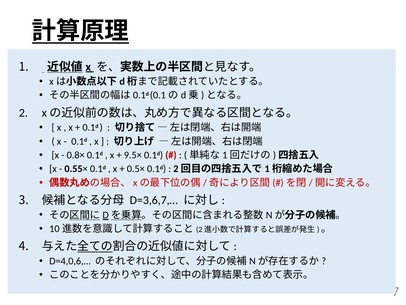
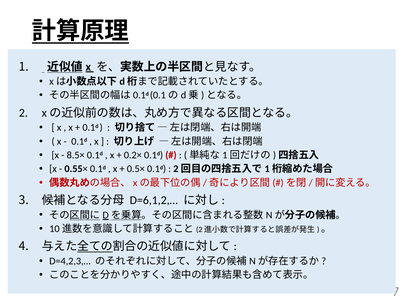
0.8×: 0.8× -> 8.5×
9.5×: 9.5× -> 0.2×
D=3,6,7,…: D=3,6,7,… -> D=6,1,2,…
D=4,0,6,…: D=4,0,6,… -> D=4,2,3,…
